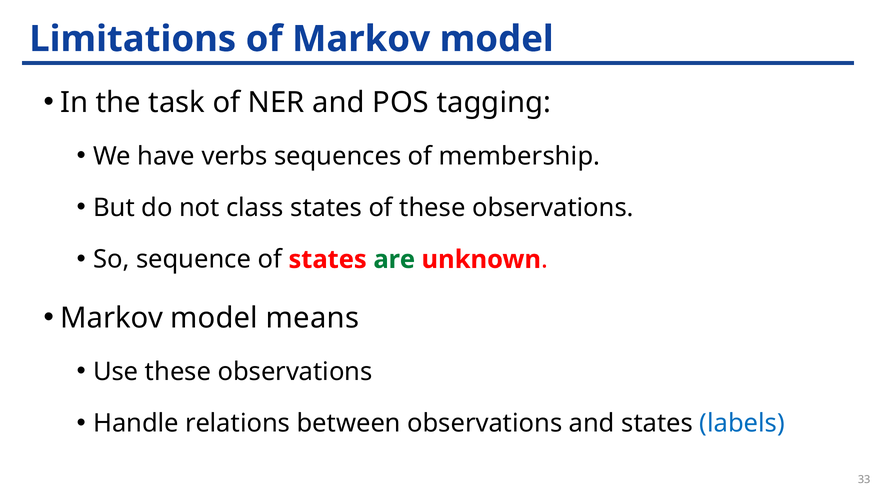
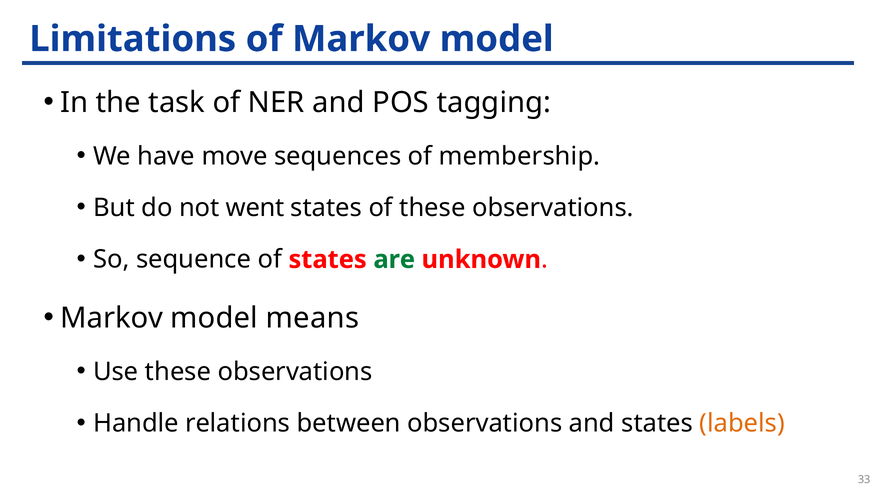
verbs: verbs -> move
class: class -> went
labels colour: blue -> orange
